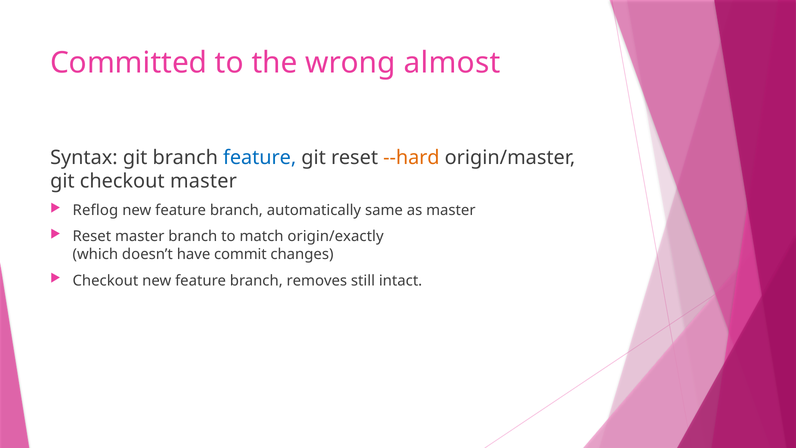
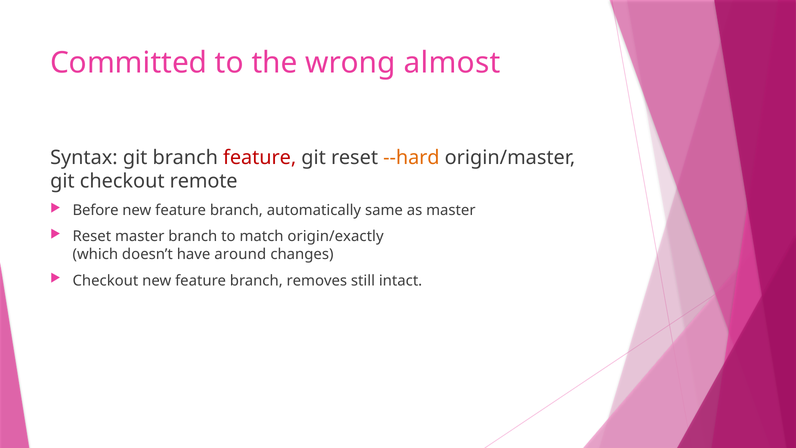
feature at (260, 157) colour: blue -> red
checkout master: master -> remote
Reflog: Reflog -> Before
commit: commit -> around
